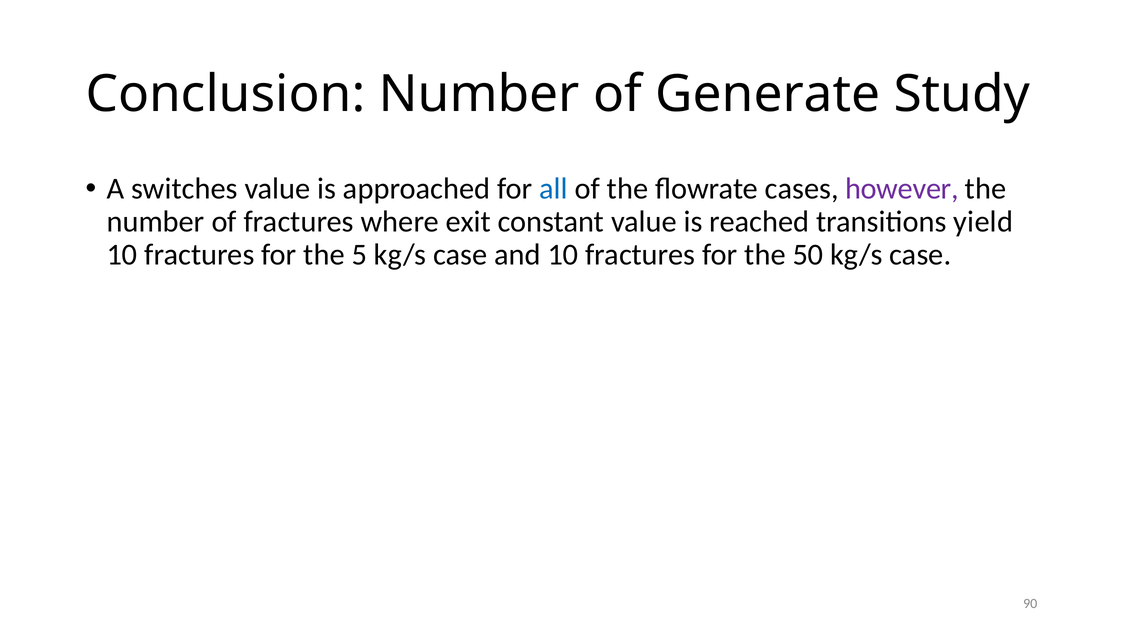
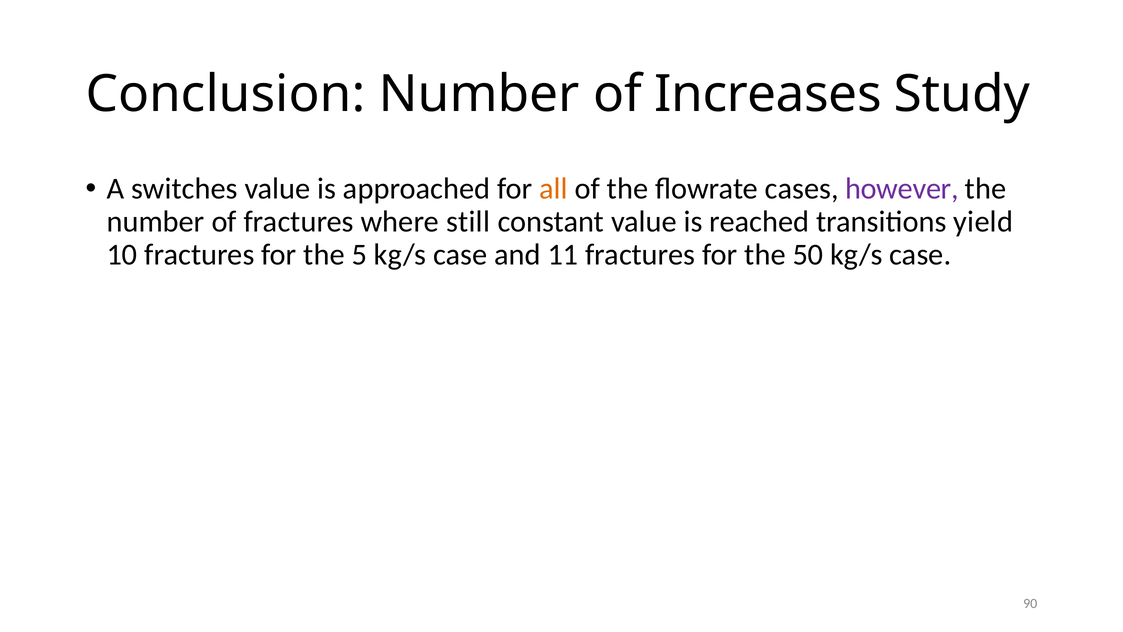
Generate: Generate -> Increases
all colour: blue -> orange
exit: exit -> still
and 10: 10 -> 11
